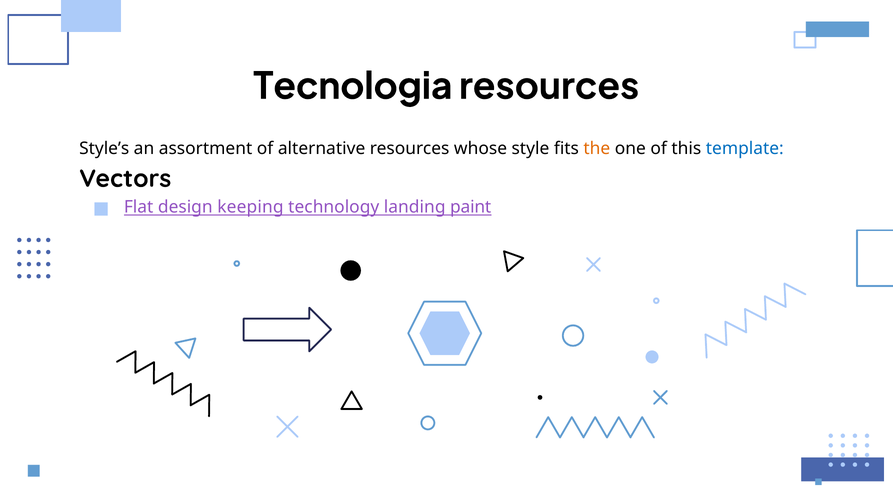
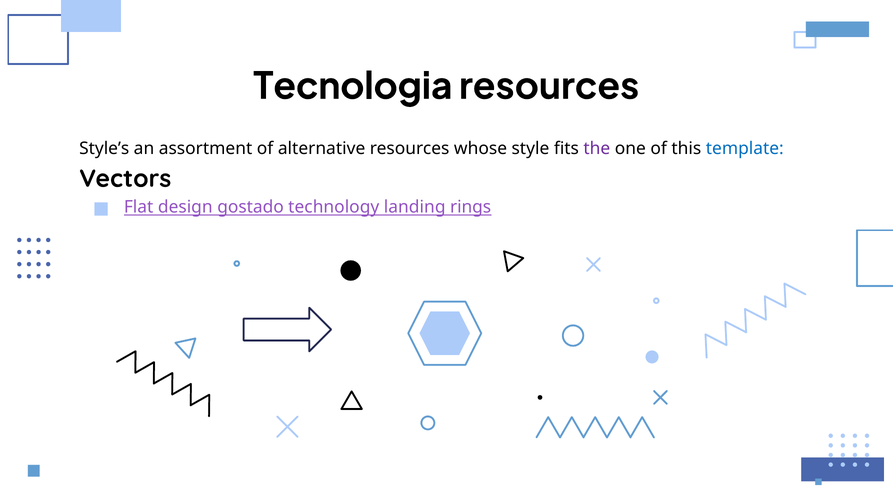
the colour: orange -> purple
keeping: keeping -> gostado
paint: paint -> rings
